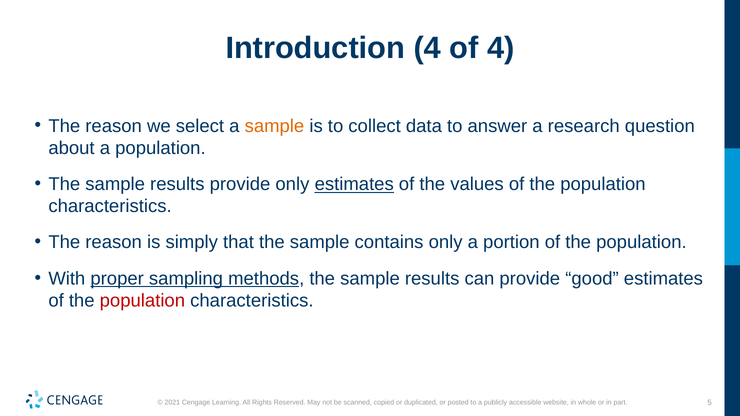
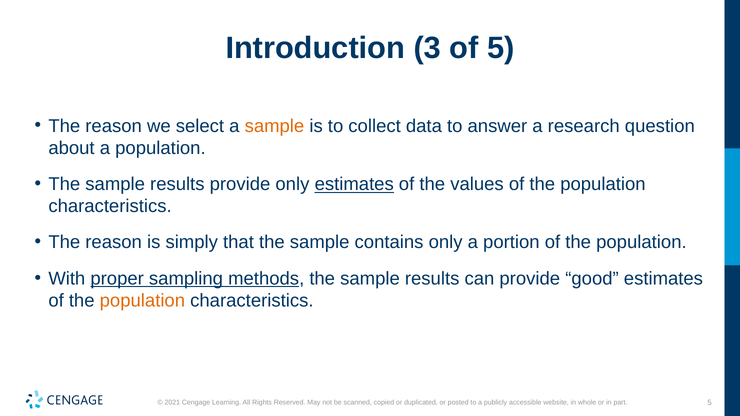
Introduction 4: 4 -> 3
of 4: 4 -> 5
population at (142, 301) colour: red -> orange
